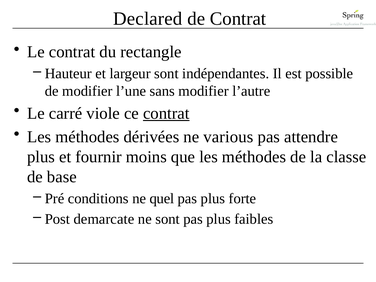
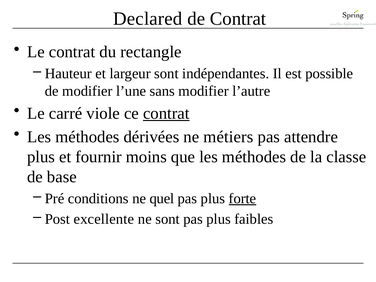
various: various -> métiers
forte underline: none -> present
demarcate: demarcate -> excellente
